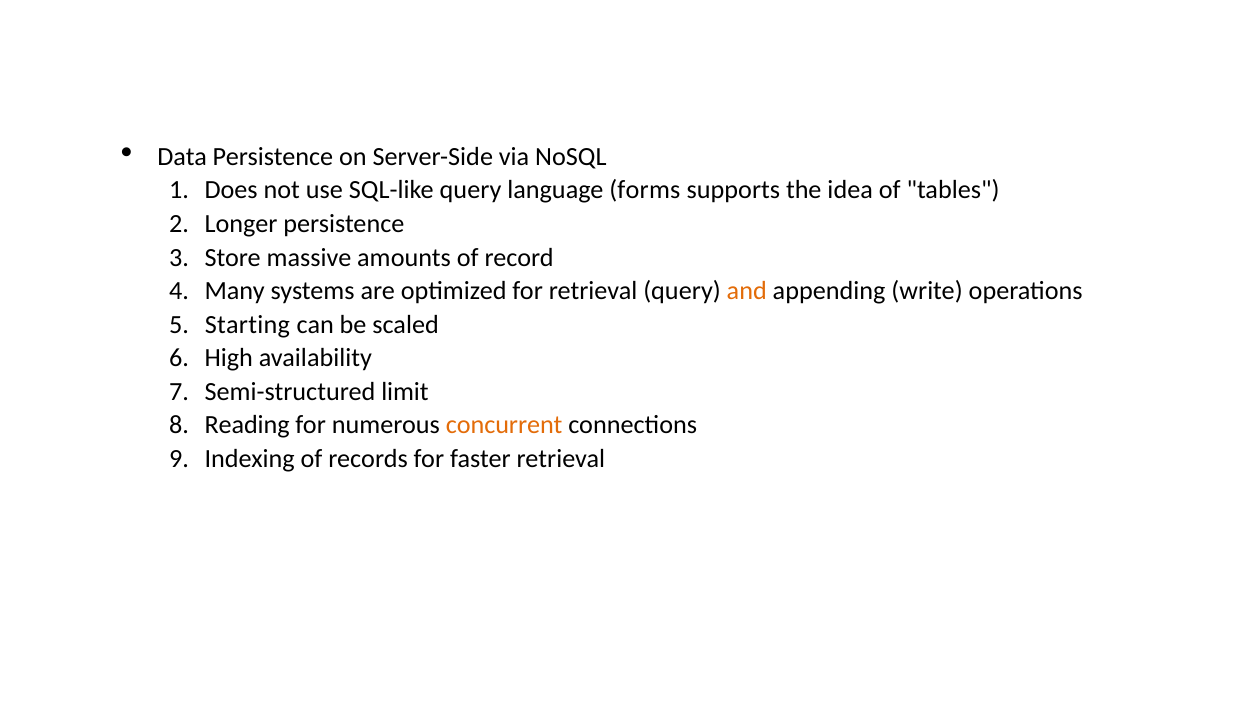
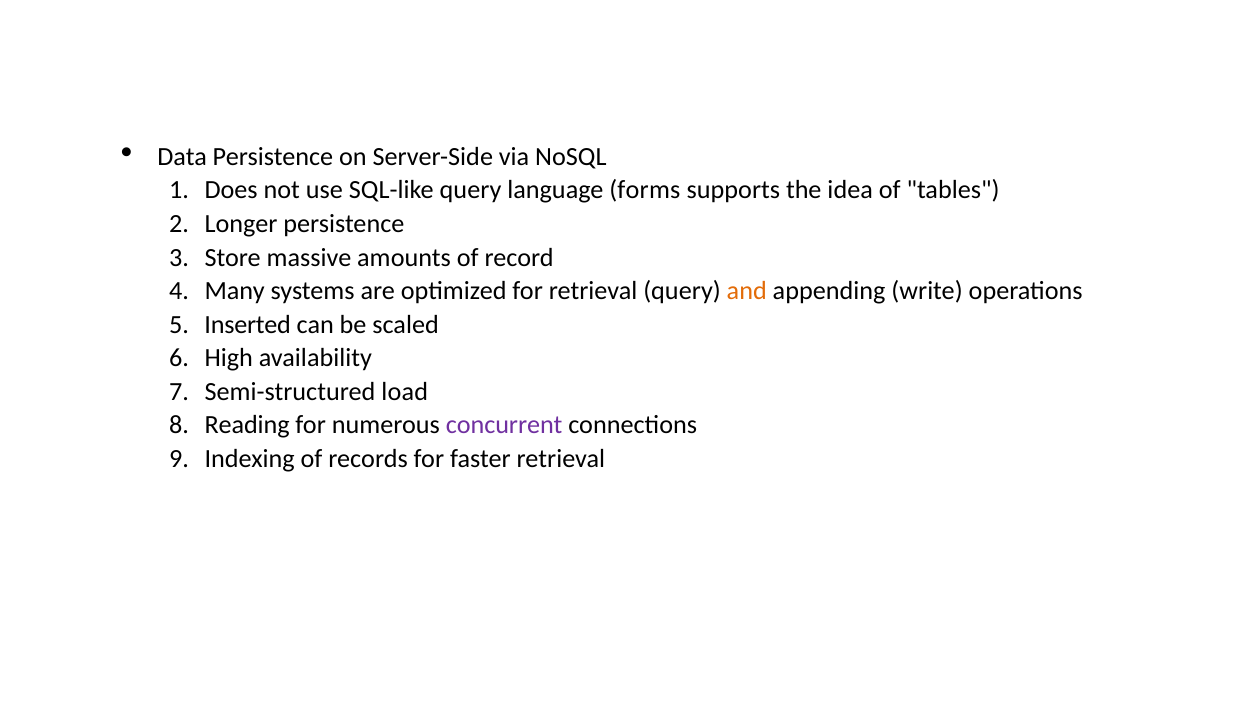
Starting: Starting -> Inserted
limit: limit -> load
concurrent colour: orange -> purple
